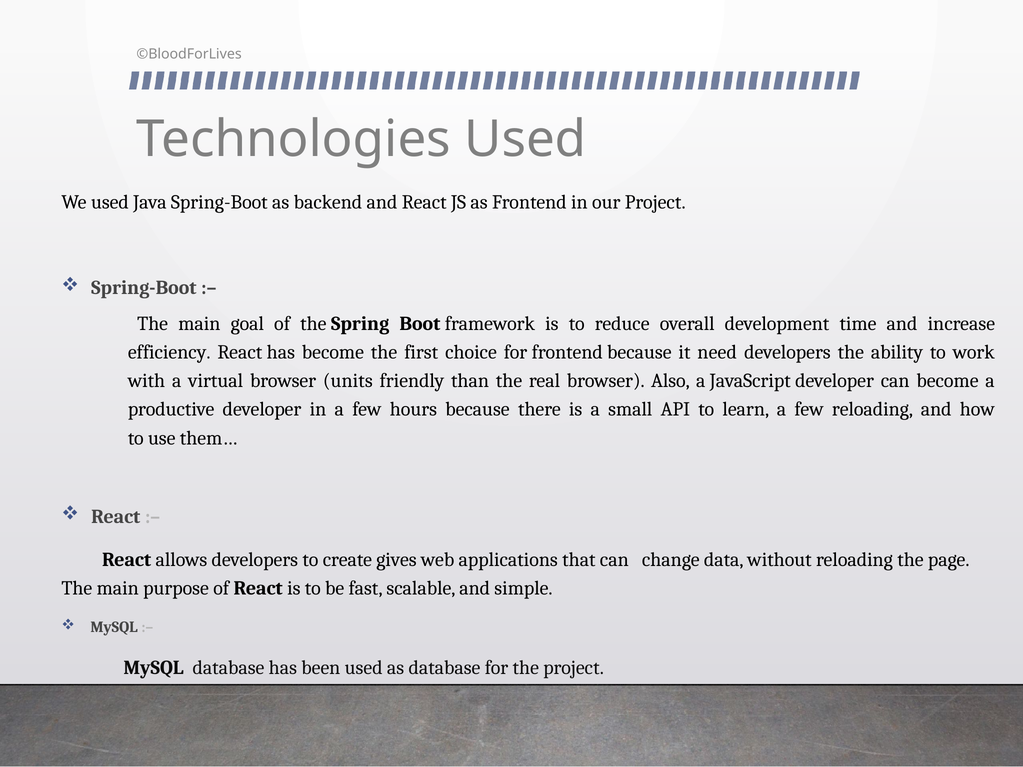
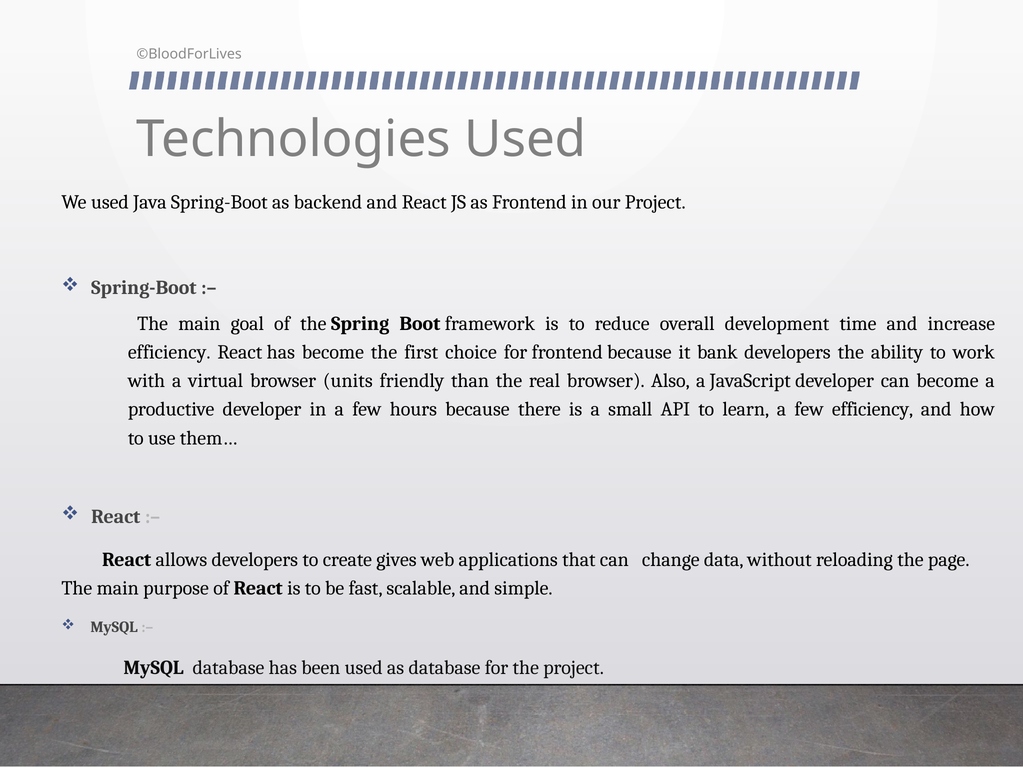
need: need -> bank
few reloading: reloading -> efficiency
